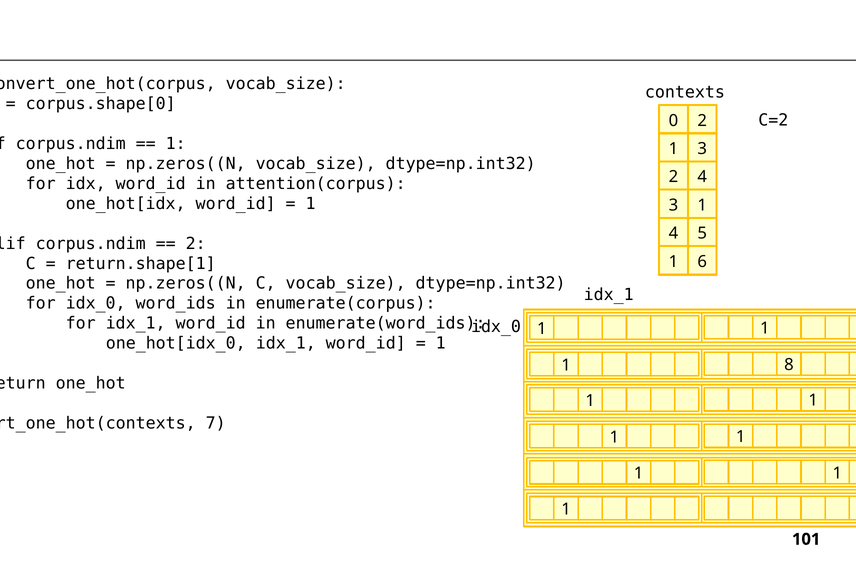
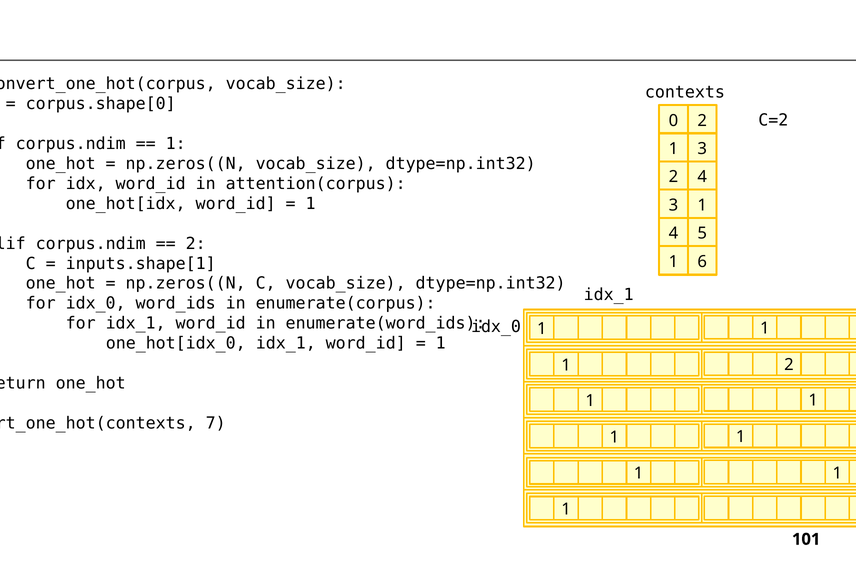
return.shape[1: return.shape[1 -> inputs.shape[1
1 8: 8 -> 2
